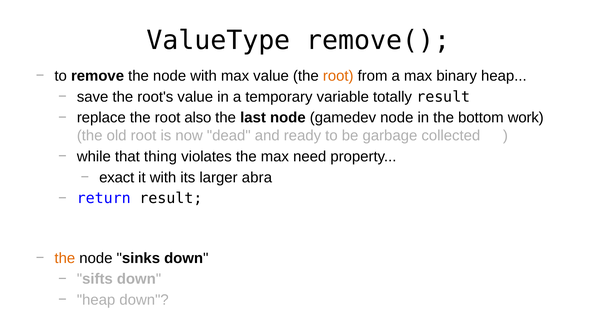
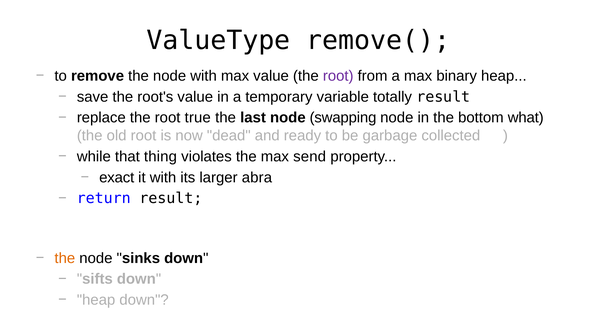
root at (338, 76) colour: orange -> purple
also: also -> true
gamedev: gamedev -> swapping
work: work -> what
need: need -> send
